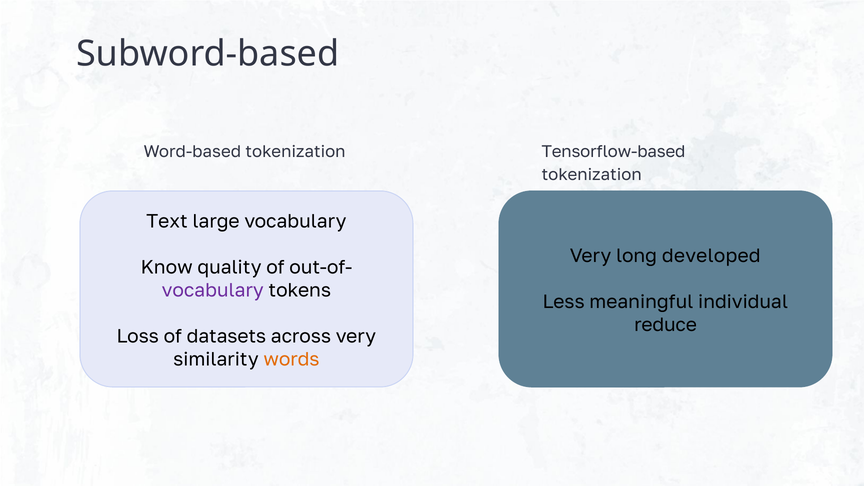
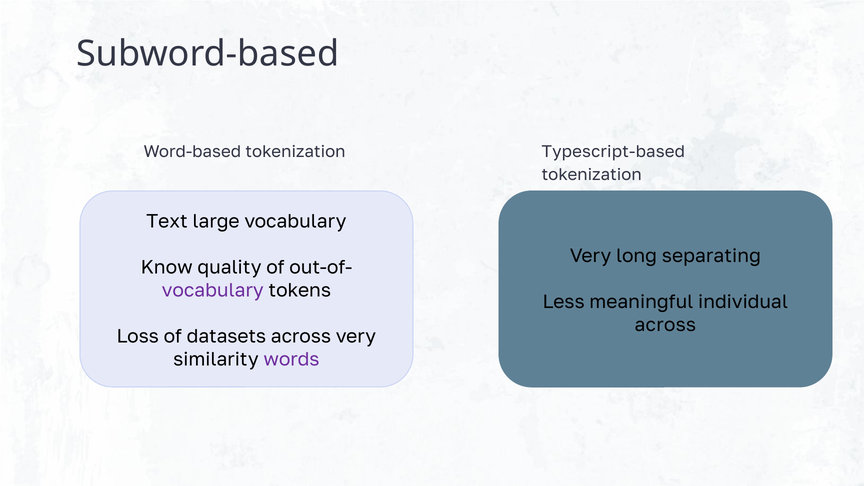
Tensorflow-based: Tensorflow-based -> Typescript-based
developed: developed -> separating
reduce at (666, 325): reduce -> across
words colour: orange -> purple
